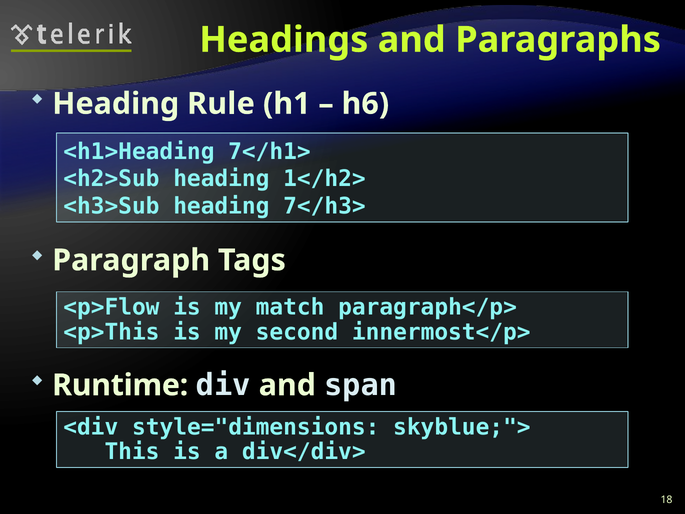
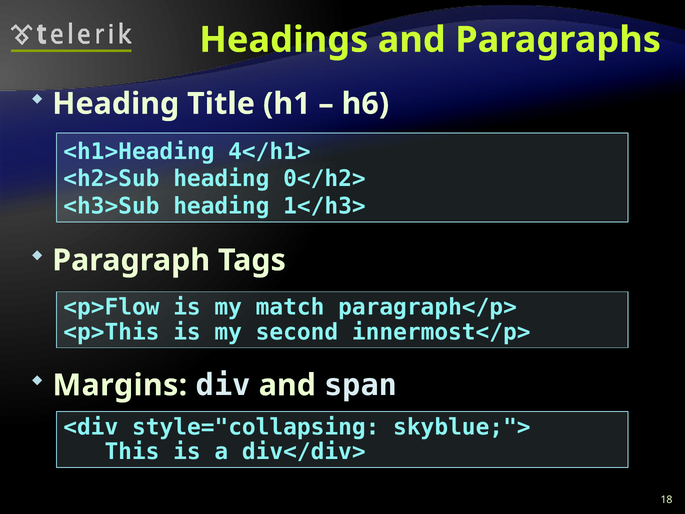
Rule: Rule -> Title
7</h1>: 7</h1> -> 4</h1>
1</h2>: 1</h2> -> 0</h2>
7</h3>: 7</h3> -> 1</h3>
Runtime: Runtime -> Margins
style="dimensions: style="dimensions -> style="collapsing
